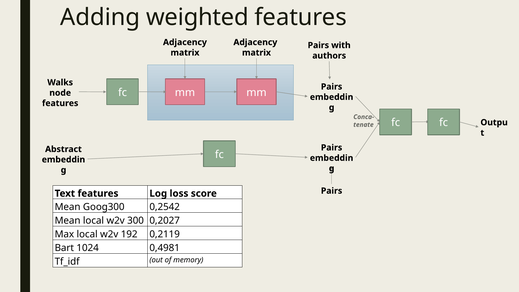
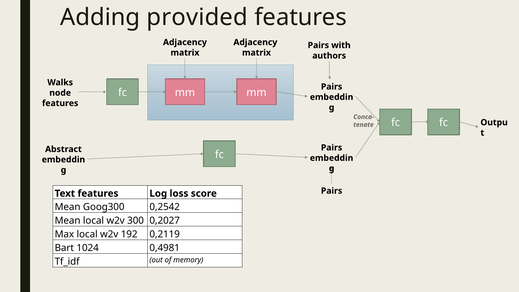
weighted: weighted -> provided
